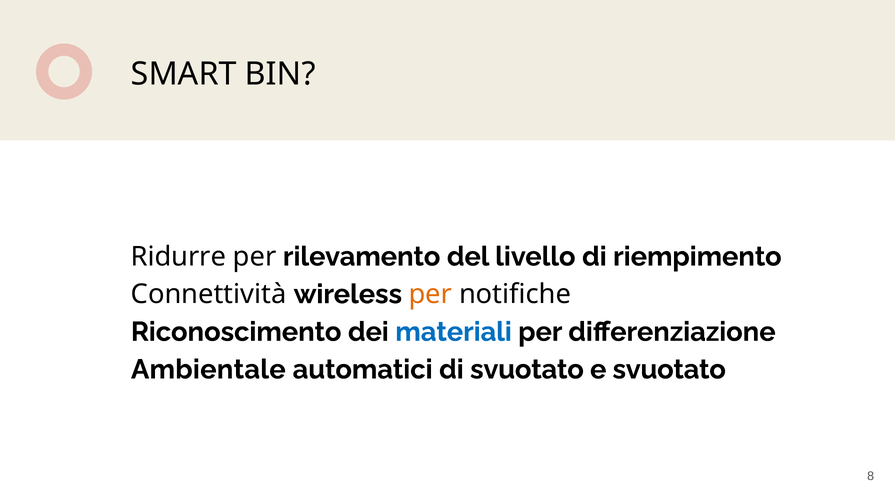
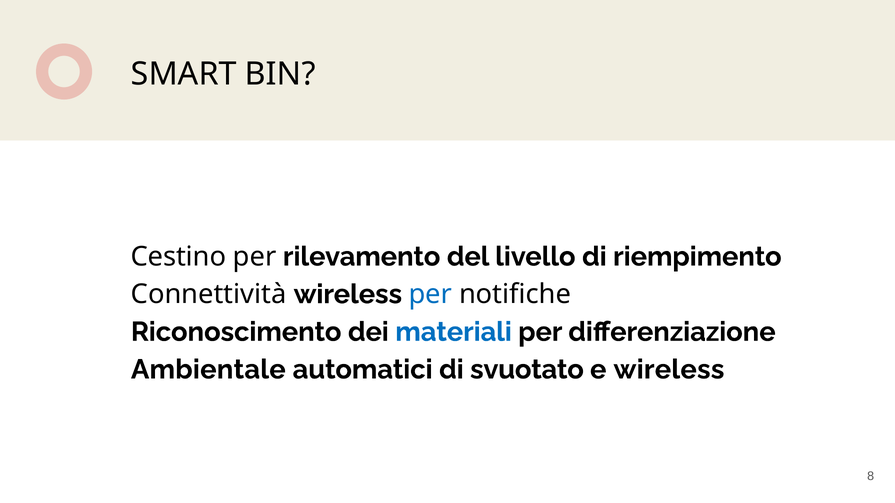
Ridurre: Ridurre -> Cestino
per at (430, 294) colour: orange -> blue
e svuotato: svuotato -> wireless
